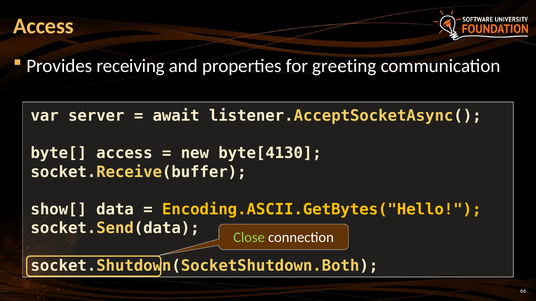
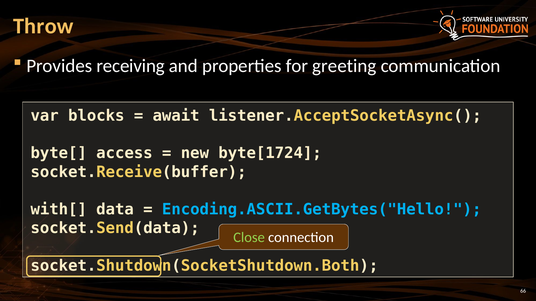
Access at (43, 26): Access -> Throw
server: server -> blocks
byte[4130: byte[4130 -> byte[1724
show[: show[ -> with[
Encoding.ASCII.GetBytes("Hello colour: yellow -> light blue
